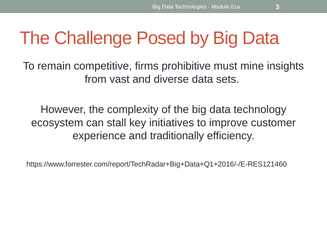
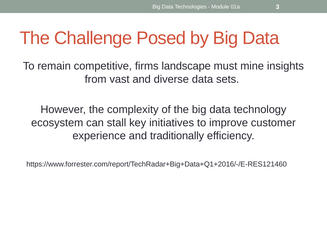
prohibitive: prohibitive -> landscape
